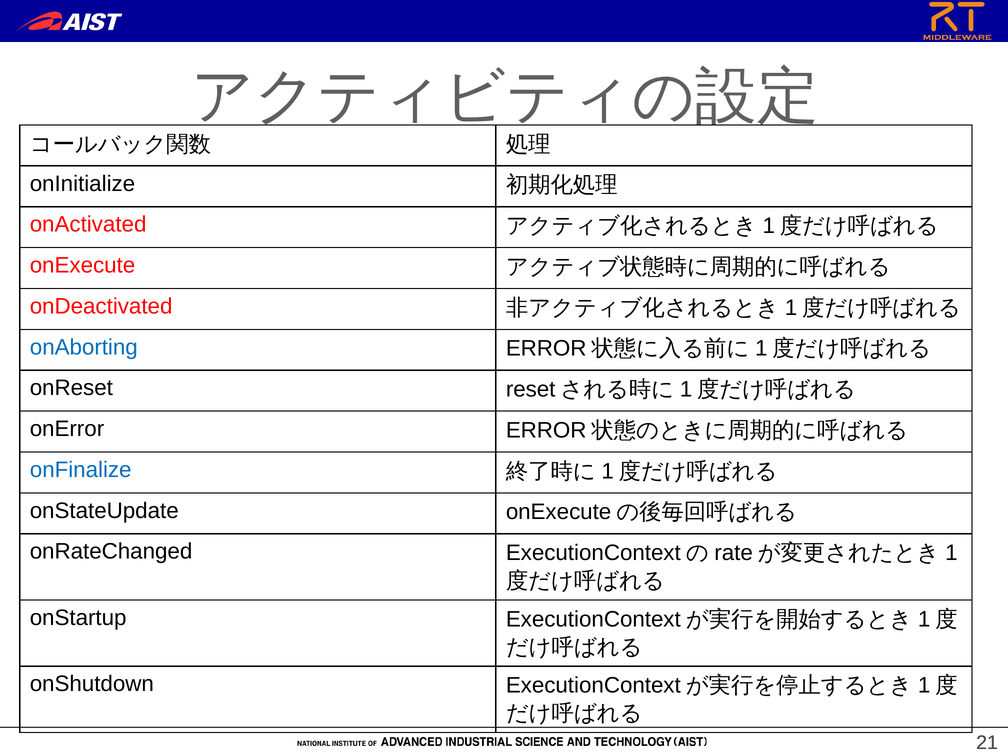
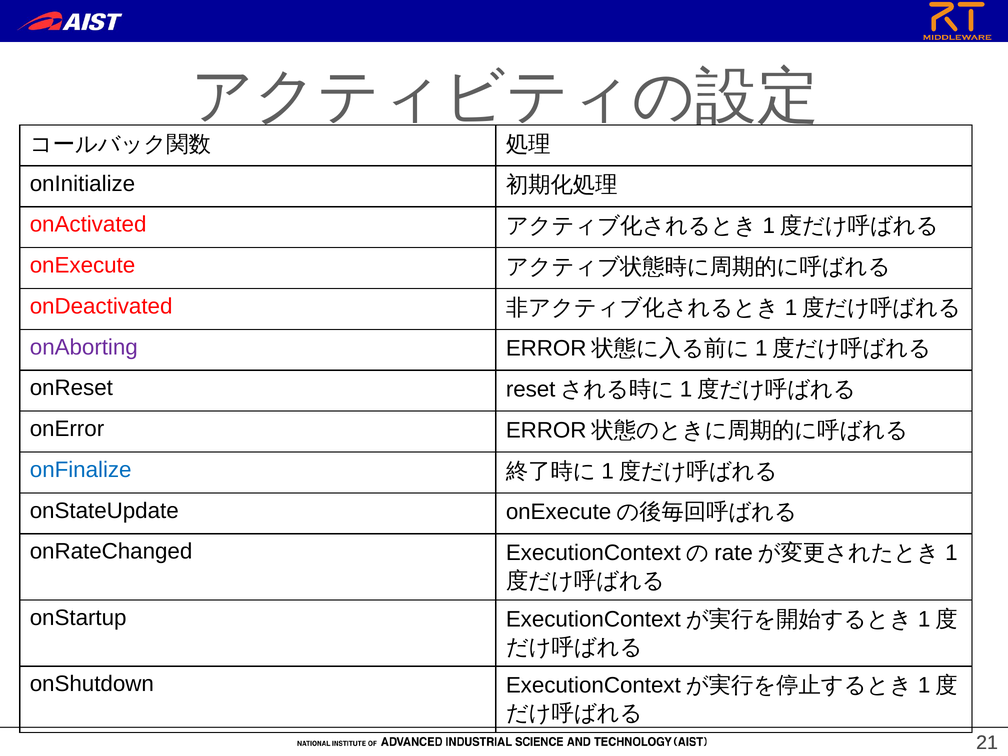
onAborting colour: blue -> purple
